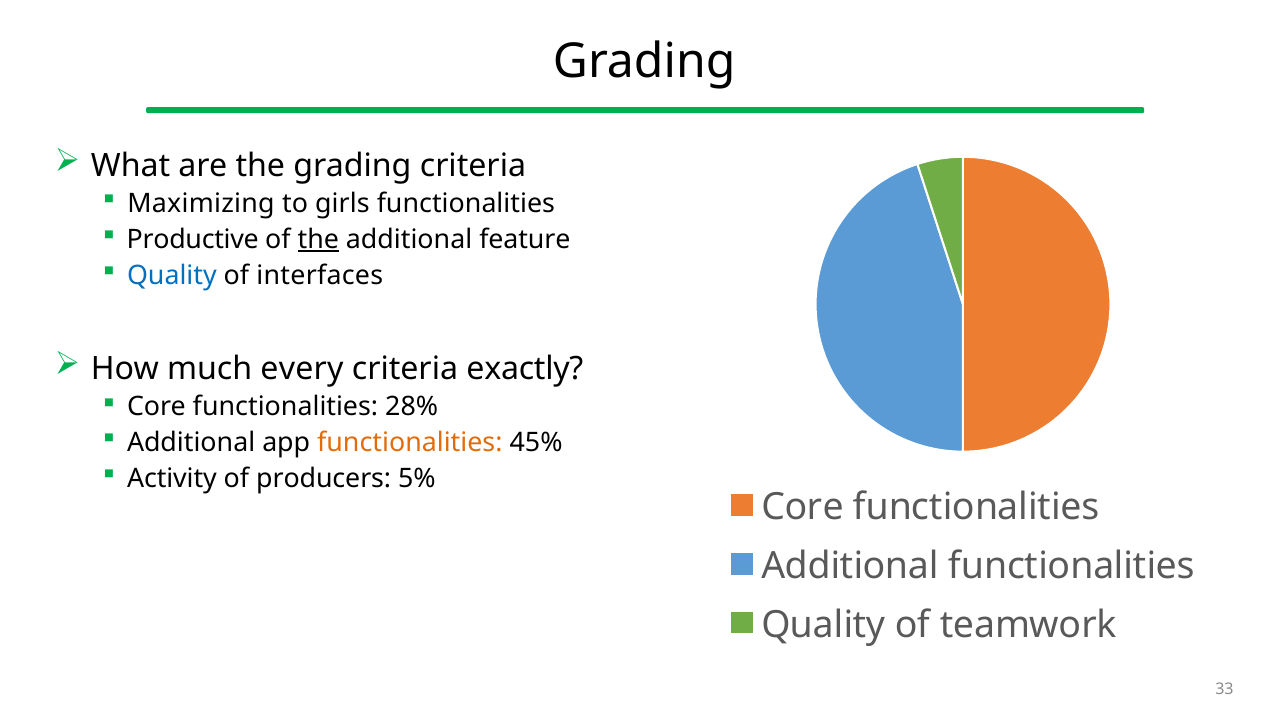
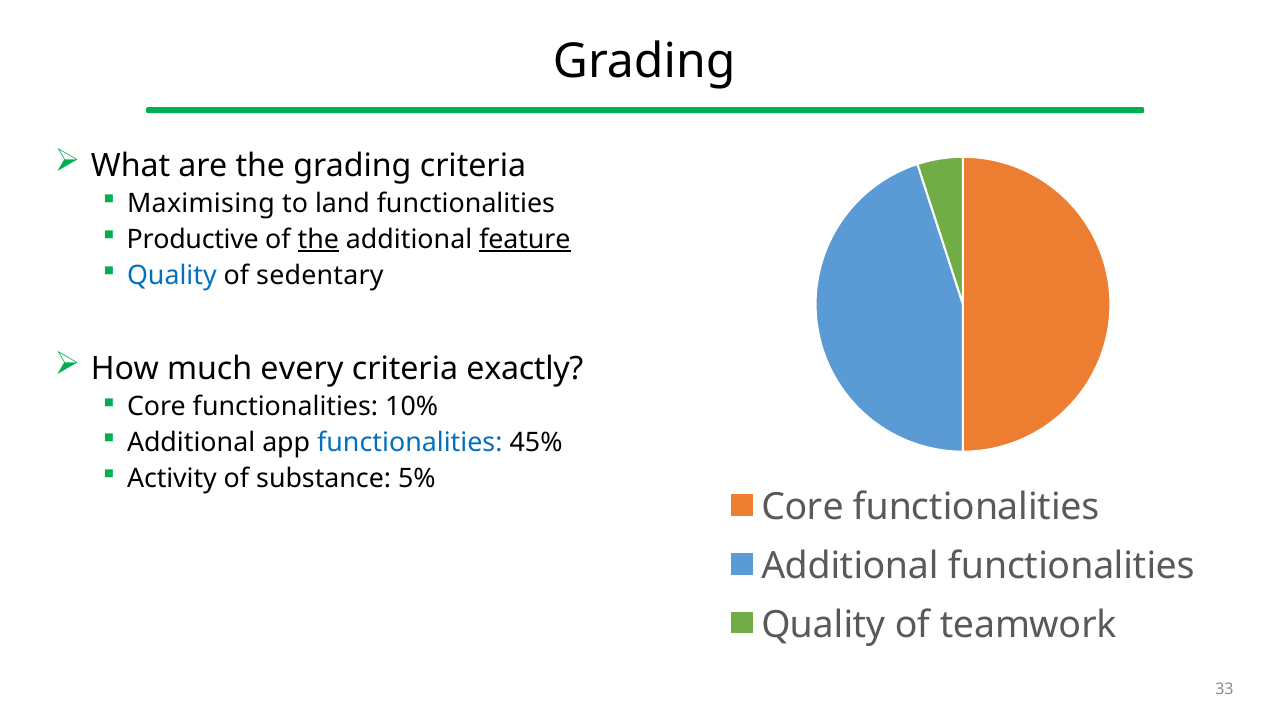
Maximizing: Maximizing -> Maximising
girls: girls -> land
feature underline: none -> present
interfaces: interfaces -> sedentary
28%: 28% -> 10%
functionalities at (410, 443) colour: orange -> blue
producers: producers -> substance
